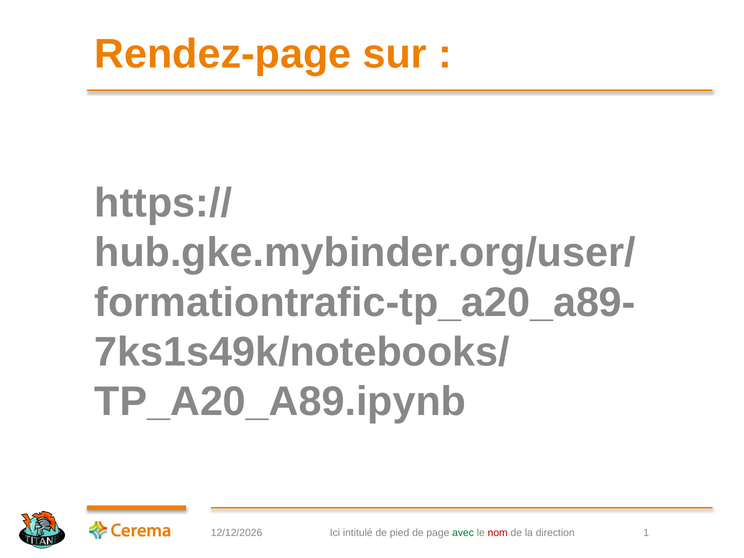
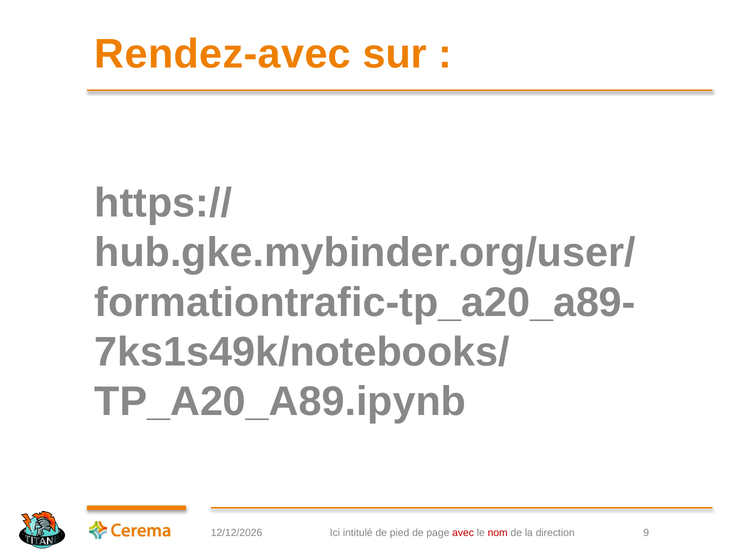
Rendez-page: Rendez-page -> Rendez-avec
avec colour: green -> red
1: 1 -> 9
